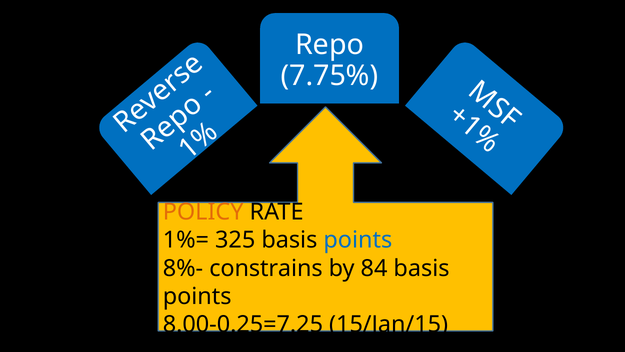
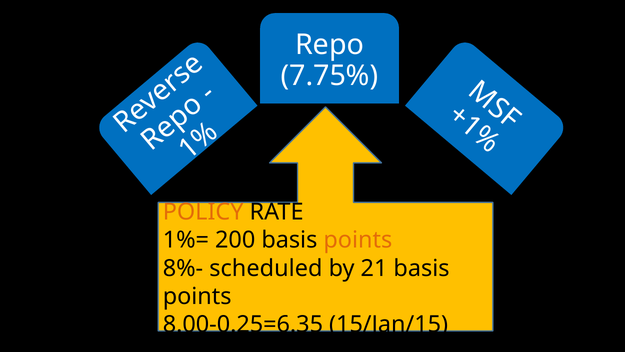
325: 325 -> 200
points at (358, 240) colour: blue -> orange
constrains: constrains -> scheduled
84: 84 -> 21
8.00-0.25=7.25: 8.00-0.25=7.25 -> 8.00-0.25=6.35
